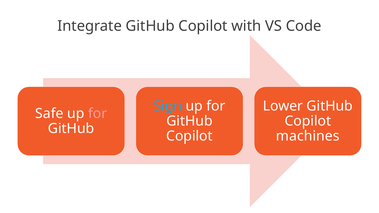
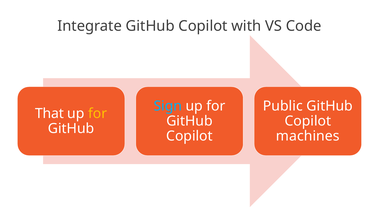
Lower: Lower -> Public
Safe: Safe -> That
for at (98, 114) colour: pink -> yellow
